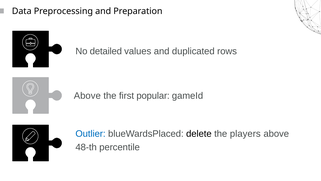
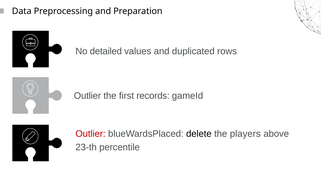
Above at (87, 96): Above -> Outlier
popular: popular -> records
Outlier at (91, 133) colour: blue -> red
48-th: 48-th -> 23-th
